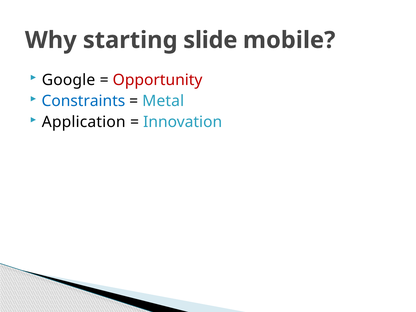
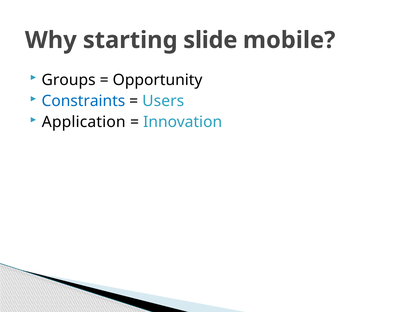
Google: Google -> Groups
Opportunity colour: red -> black
Metal: Metal -> Users
